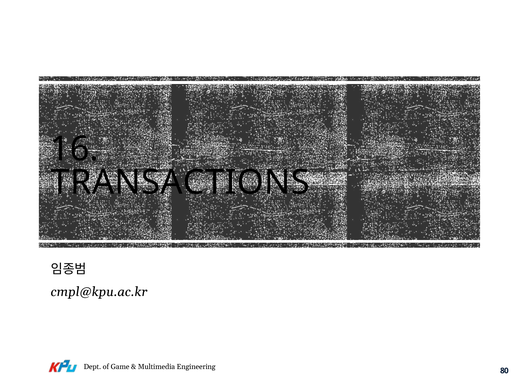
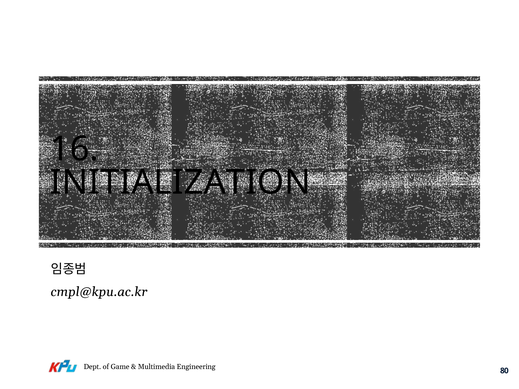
TRANSACTIONS: TRANSACTIONS -> INITIALIZATION
